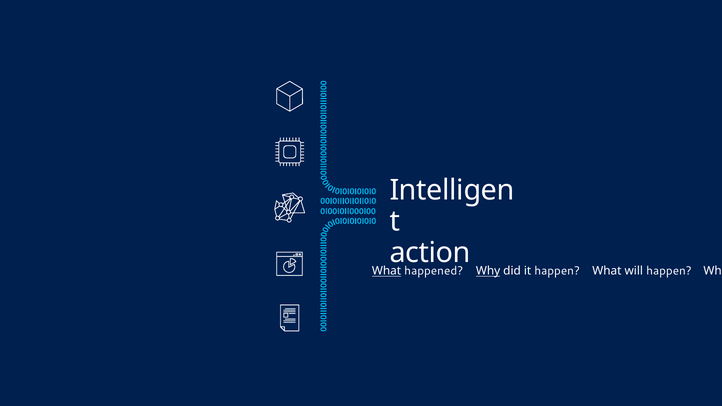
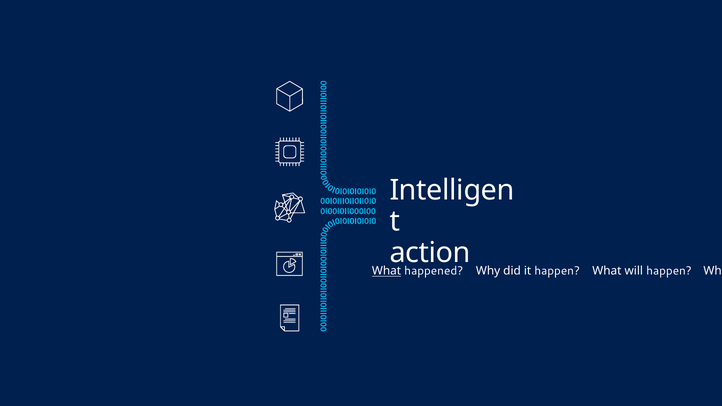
Why underline: present -> none
